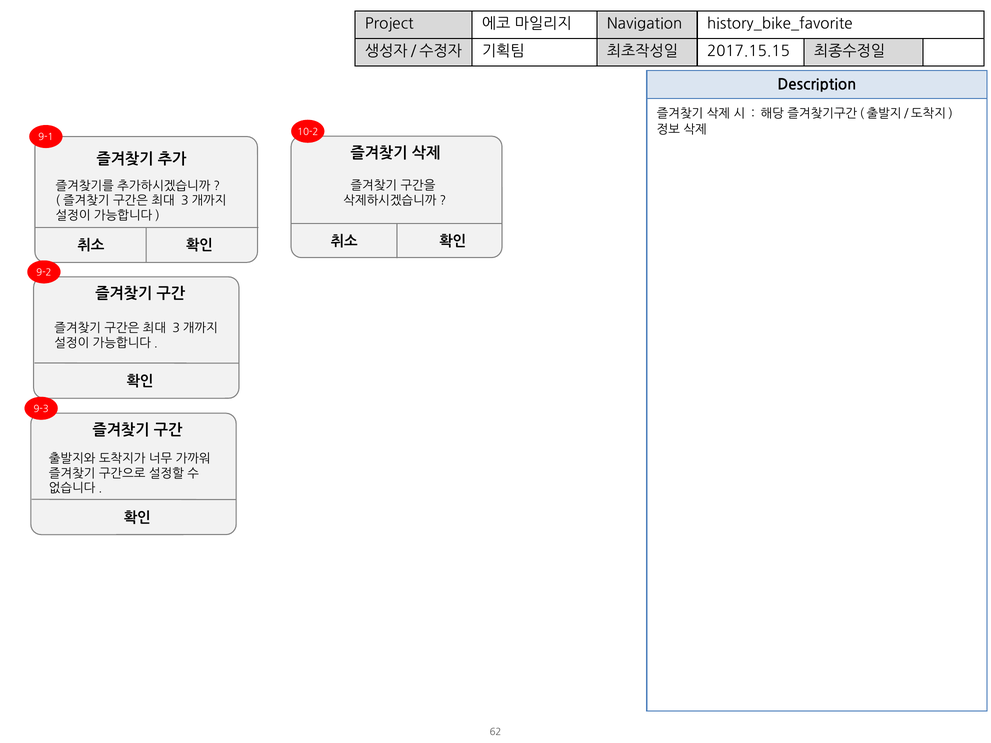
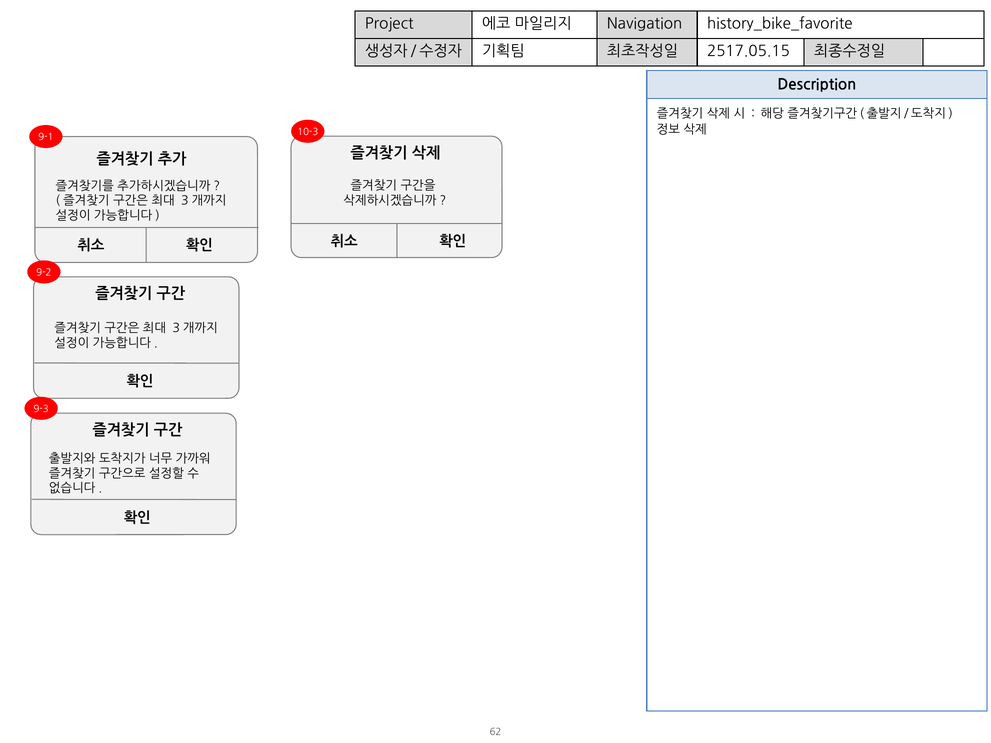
2017.15.15: 2017.15.15 -> 2517.05.15
10-2: 10-2 -> 10-3
